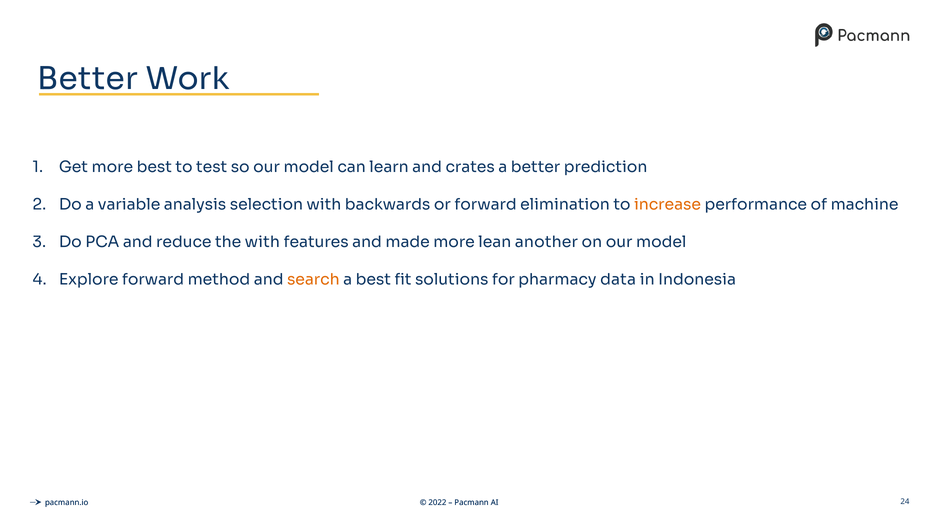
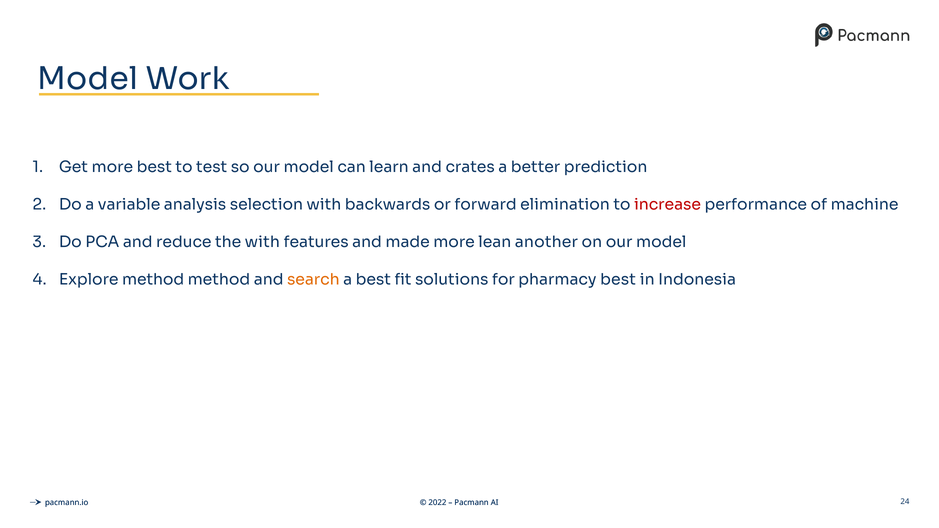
Better at (88, 79): Better -> Model
increase colour: orange -> red
Explore forward: forward -> method
pharmacy data: data -> best
